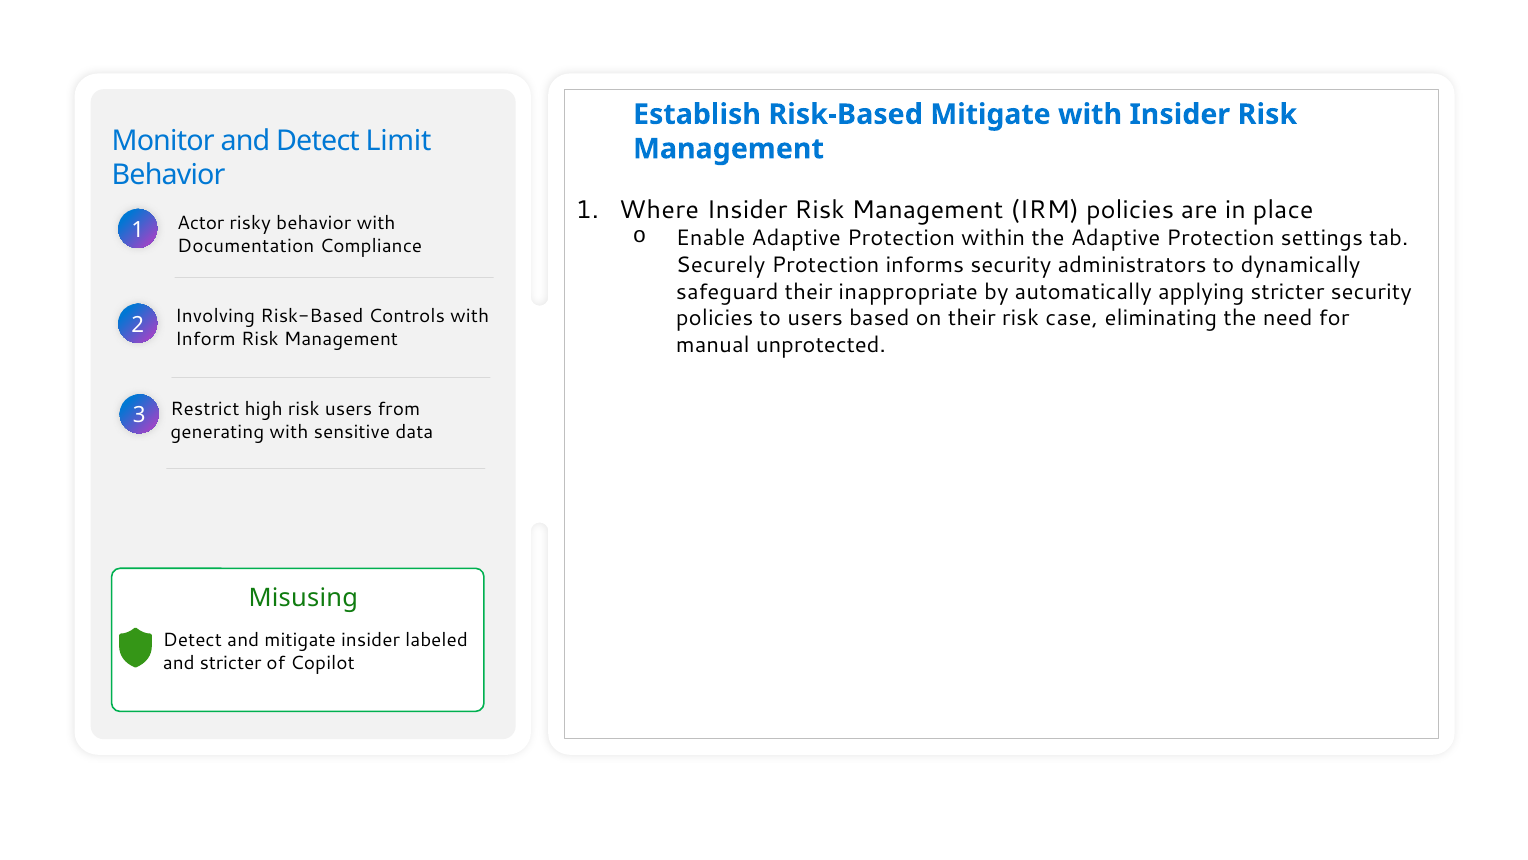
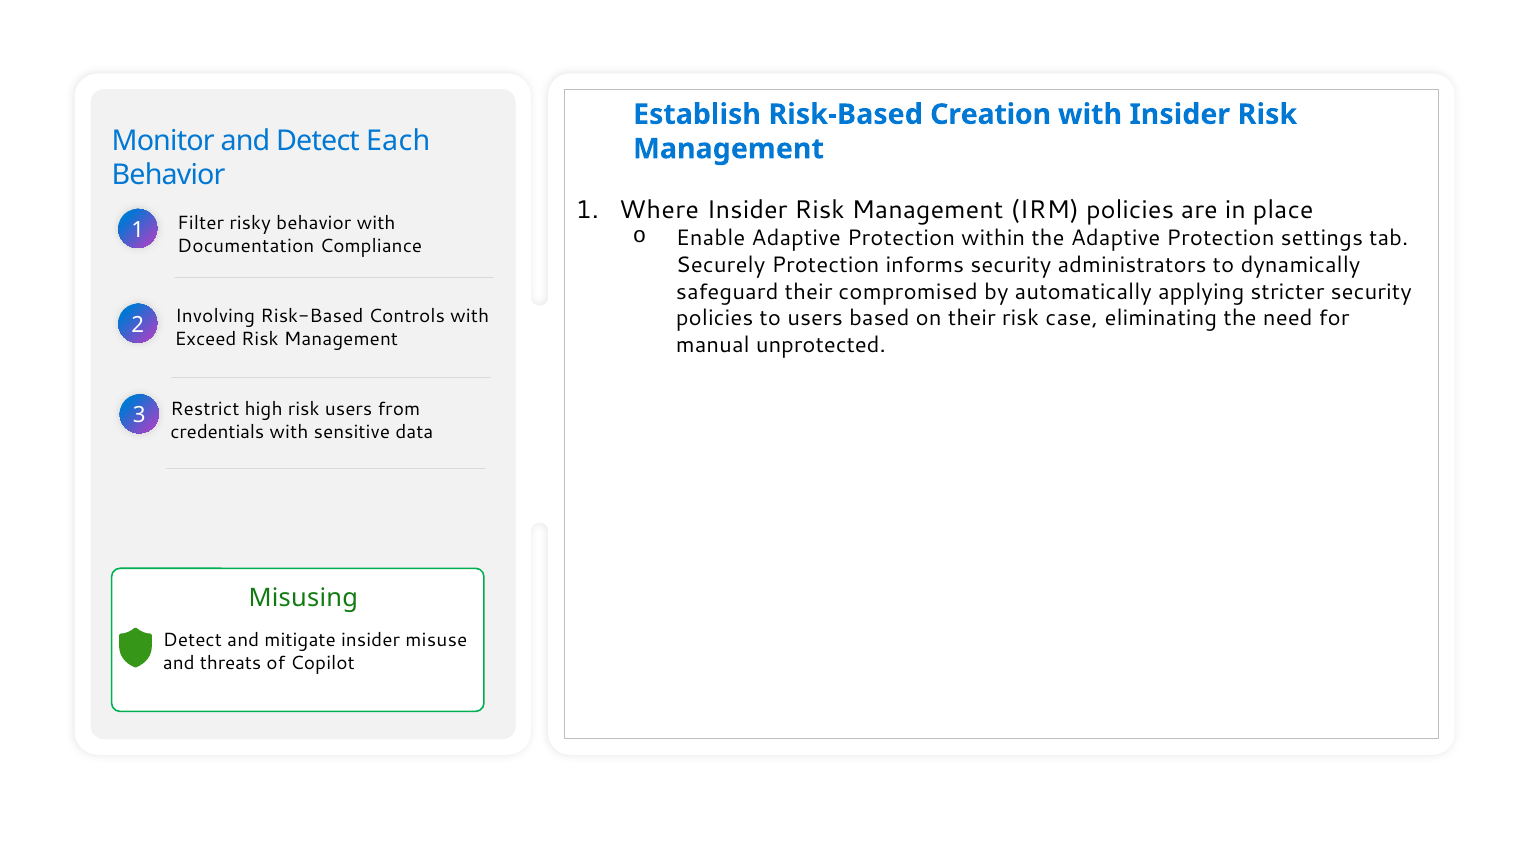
Risk-Based Mitigate: Mitigate -> Creation
Limit: Limit -> Each
Actor: Actor -> Filter
inappropriate: inappropriate -> compromised
Inform: Inform -> Exceed
generating: generating -> credentials
labeled: labeled -> misuse
and stricter: stricter -> threats
